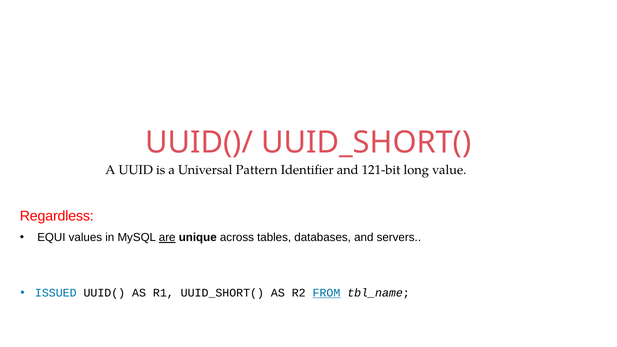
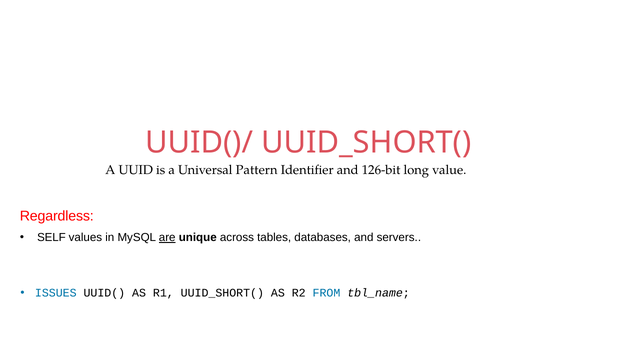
121-bit: 121-bit -> 126-bit
EQUI: EQUI -> SELF
ISSUED: ISSUED -> ISSUES
FROM underline: present -> none
